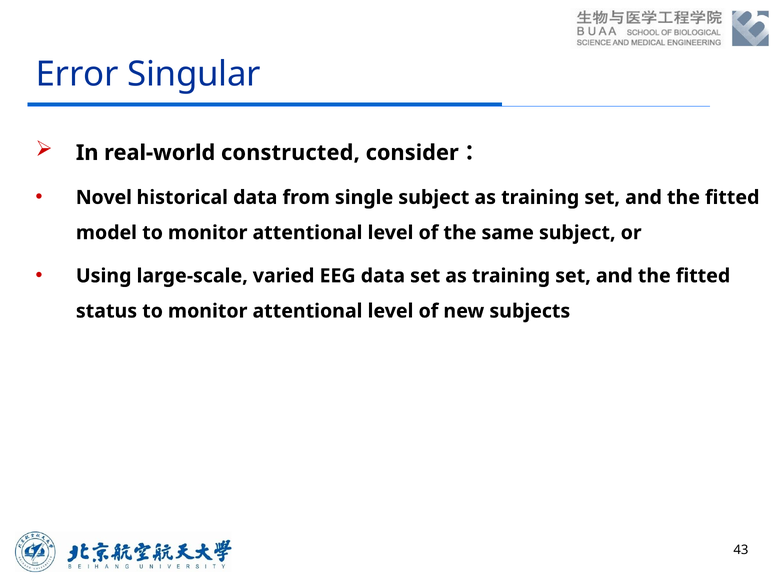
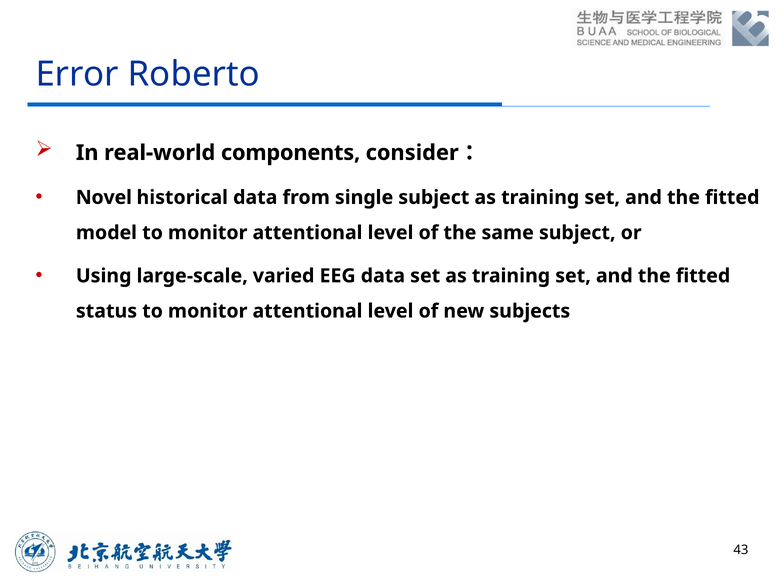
Singular: Singular -> Roberto
constructed: constructed -> components
